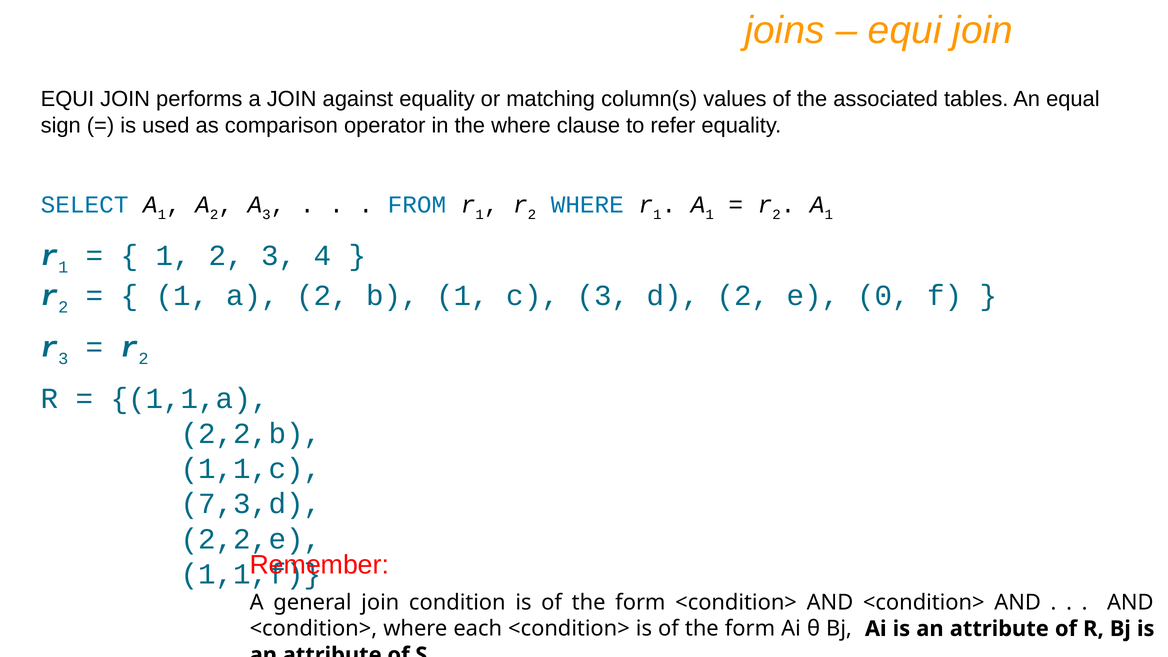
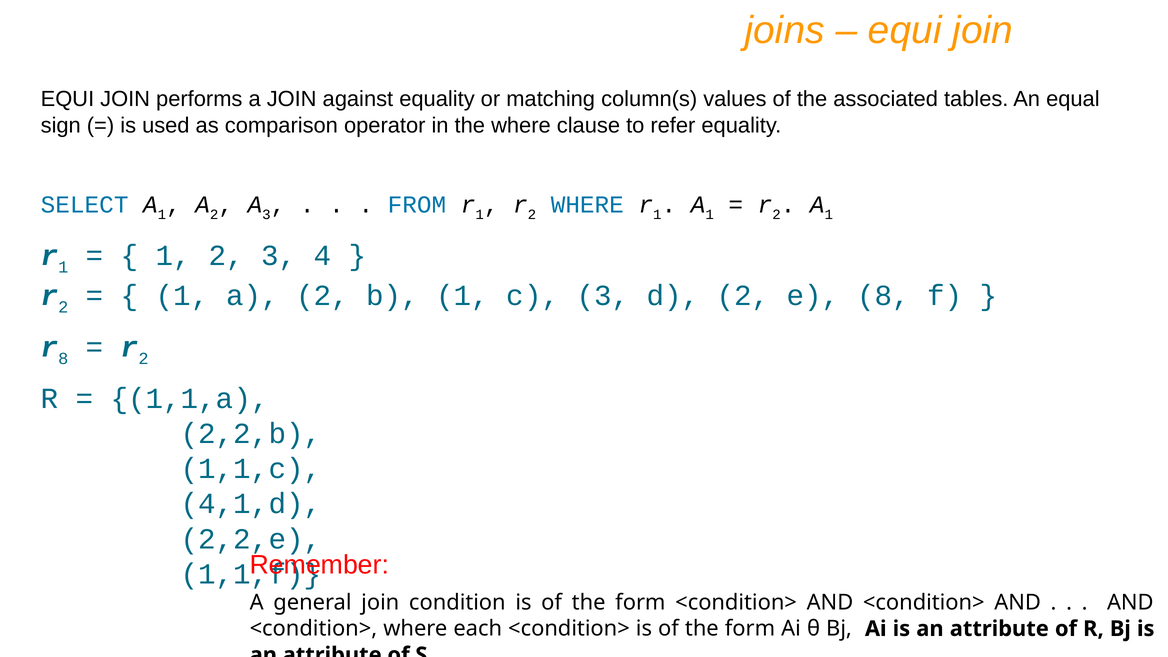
e 0: 0 -> 8
r 3: 3 -> 8
7,3,d: 7,3,d -> 4,1,d
